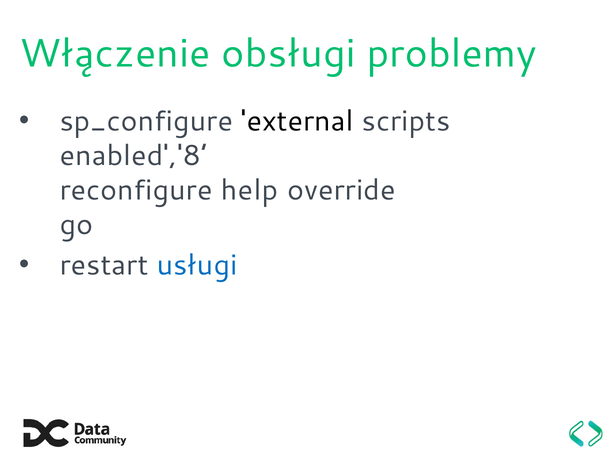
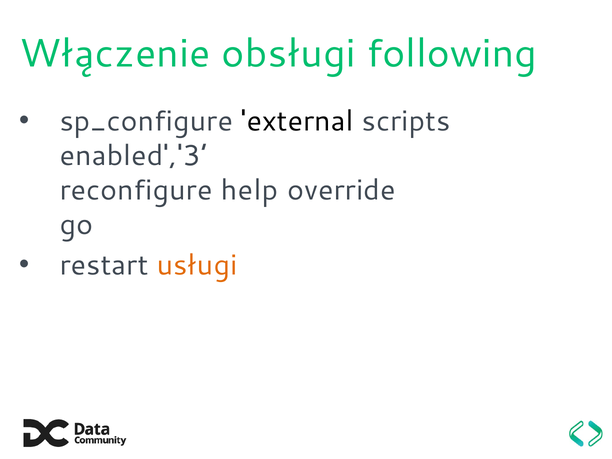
problemy: problemy -> following
enabled','8: enabled','8 -> enabled','3
usługi colour: blue -> orange
